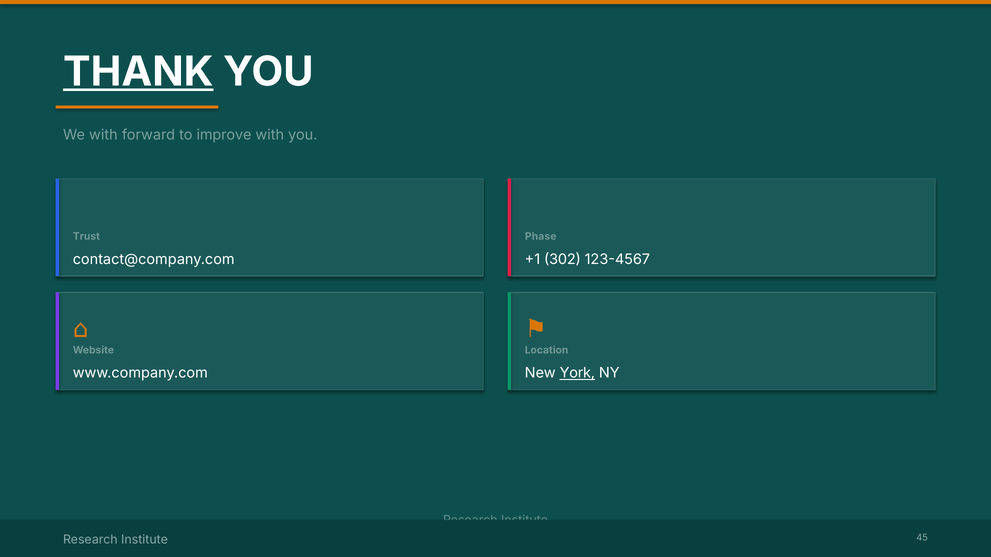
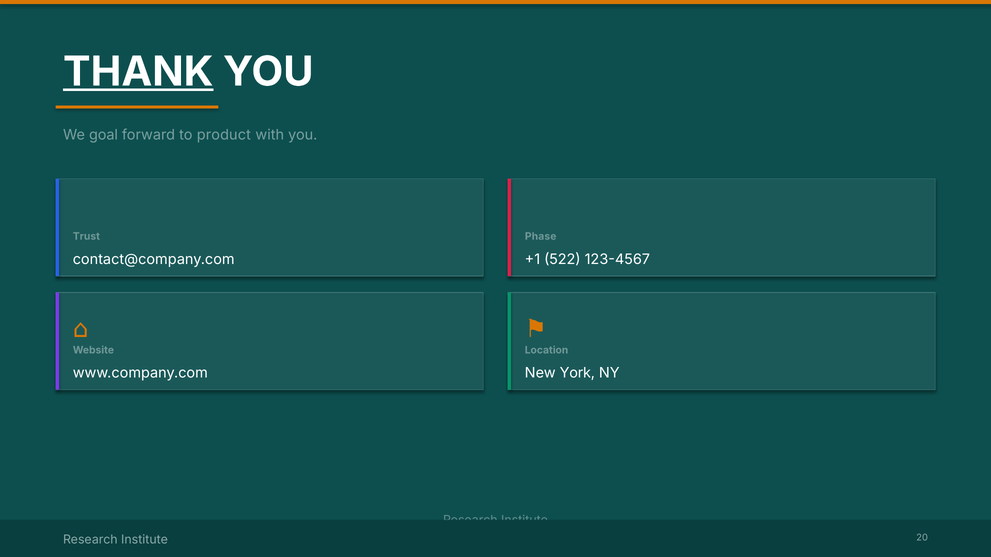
We with: with -> goal
improve: improve -> product
302: 302 -> 522
York underline: present -> none
45: 45 -> 20
